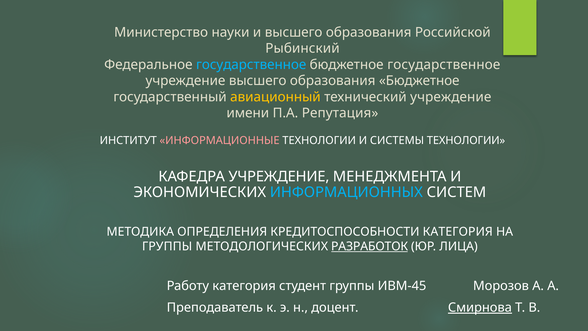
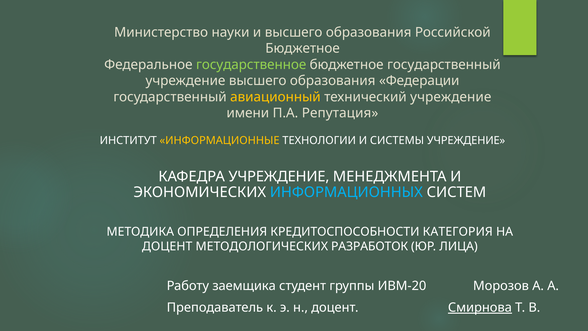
Рыбинский at (302, 48): Рыбинский -> Бюджетное
государственное at (251, 65) colour: light blue -> light green
бюджетное государственное: государственное -> государственный
образования Бюджетное: Бюджетное -> Федерации
ИНФОРМАЦИОННЫЕ colour: pink -> yellow
СИСТЕМЫ ТЕХНОЛОГИИ: ТЕХНОЛОГИИ -> УЧРЕЖДЕНИЕ
ГРУППЫ at (167, 246): ГРУППЫ -> ДОЦЕНТ
РАЗРАБОТОК underline: present -> none
Работу категория: категория -> заемщика
ИВМ-45: ИВМ-45 -> ИВМ-20
